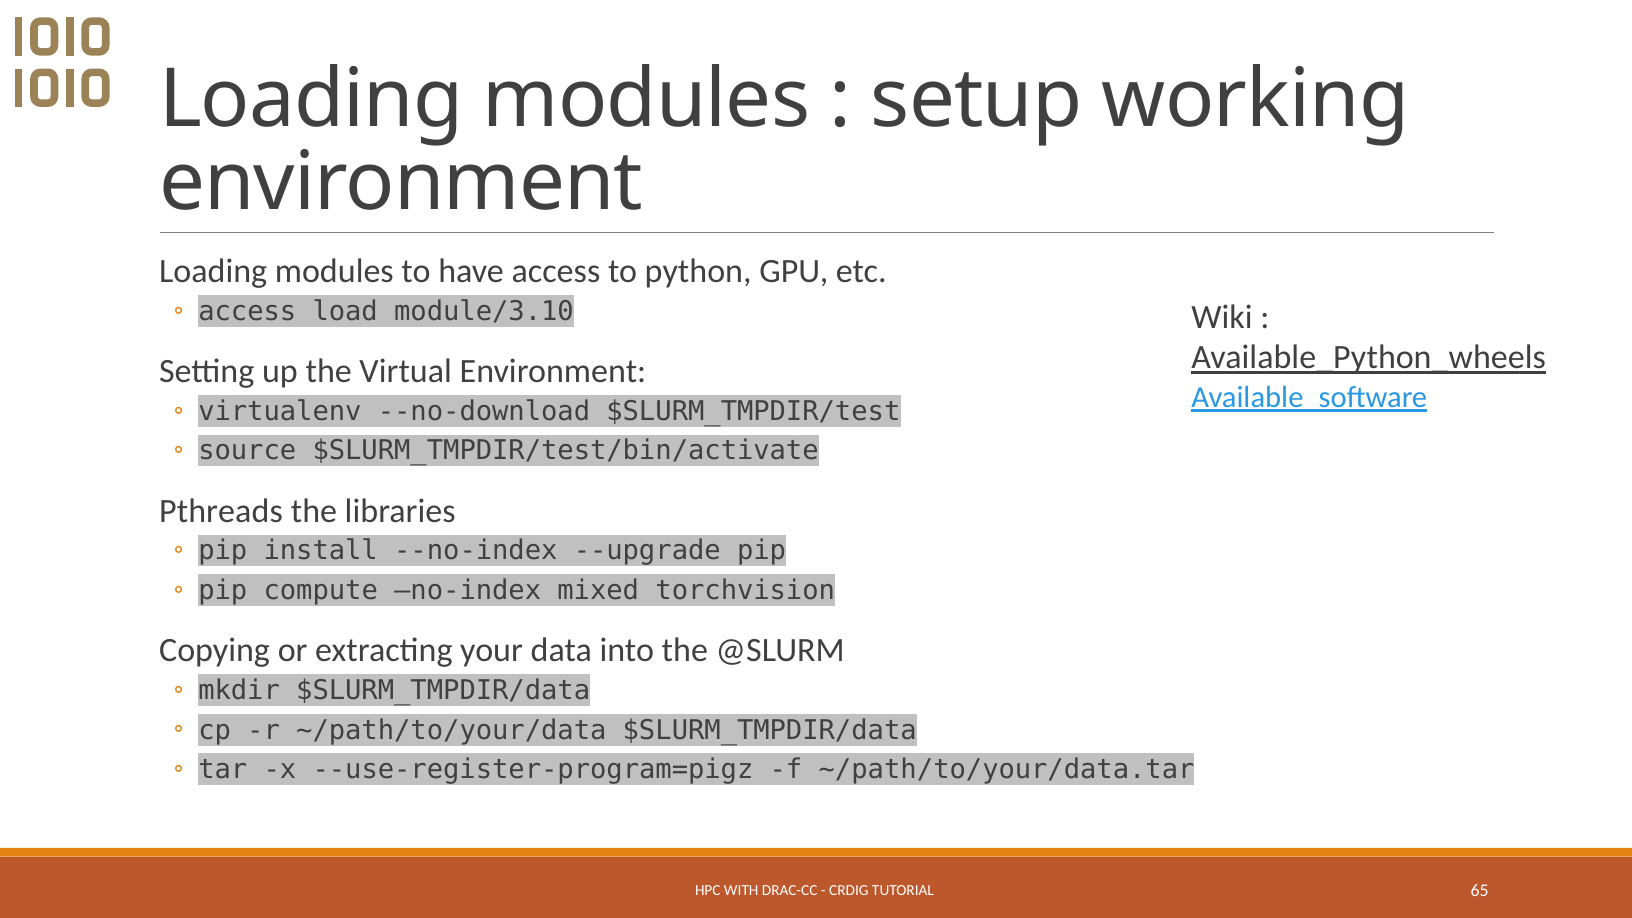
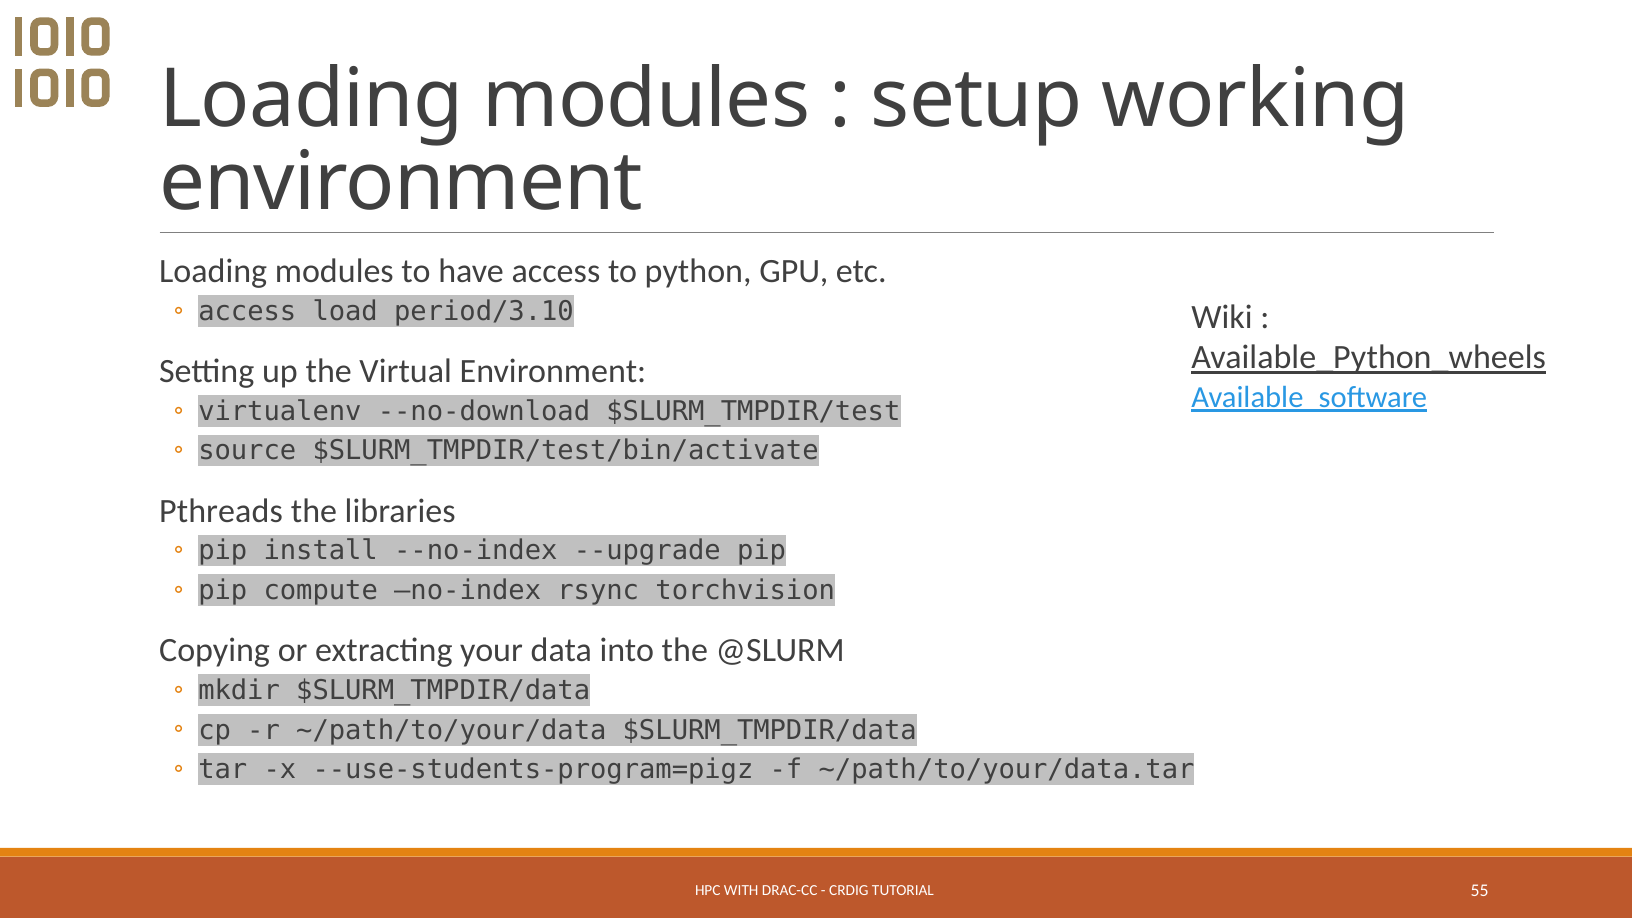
module/3.10: module/3.10 -> period/3.10
mixed: mixed -> rsync
--use-register-program=pigz: --use-register-program=pigz -> --use-students-program=pigz
65: 65 -> 55
